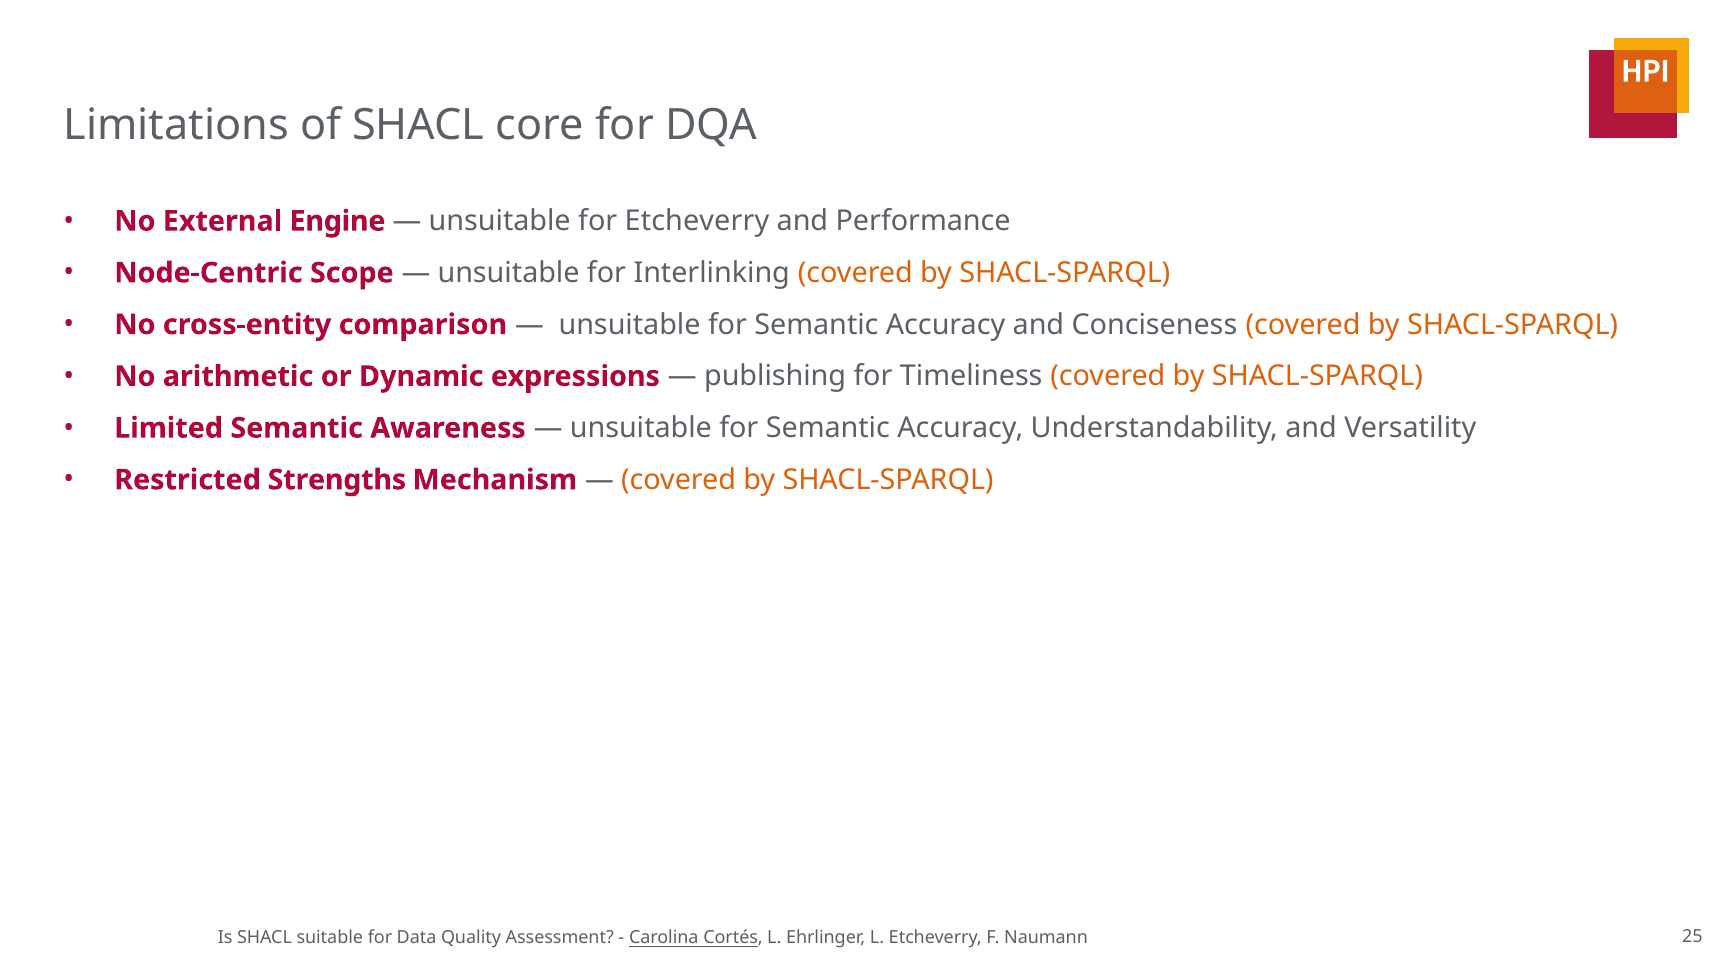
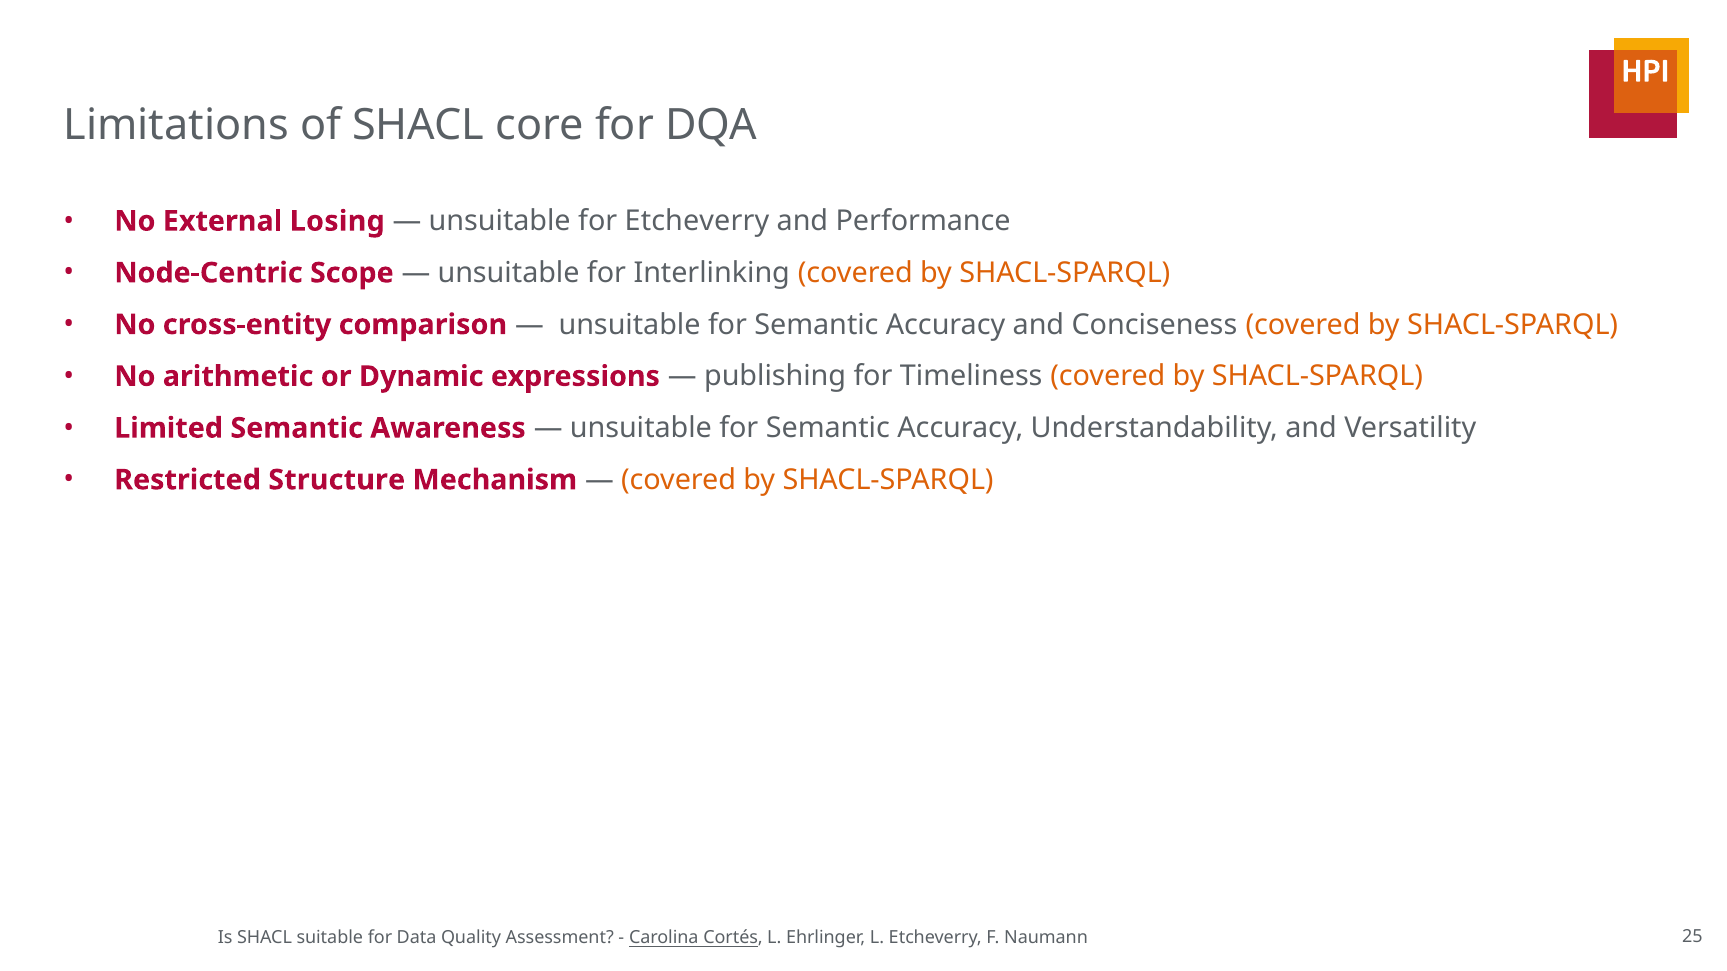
Engine: Engine -> Losing
Strengths: Strengths -> Structure
